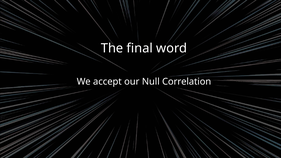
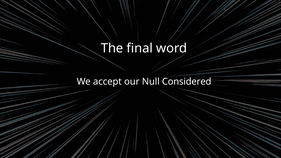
Correlation: Correlation -> Considered
